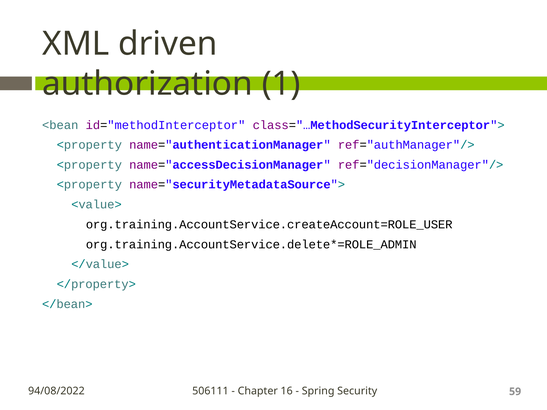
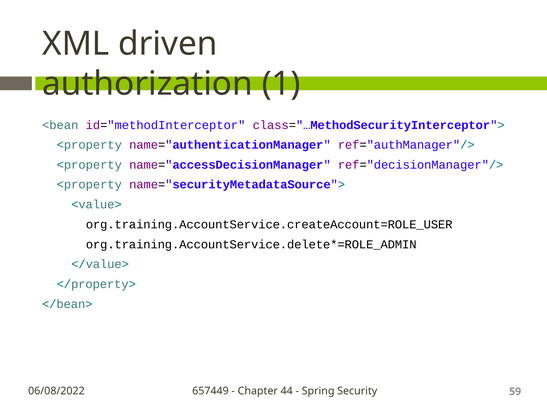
94/08/2022: 94/08/2022 -> 06/08/2022
506111: 506111 -> 657449
16: 16 -> 44
